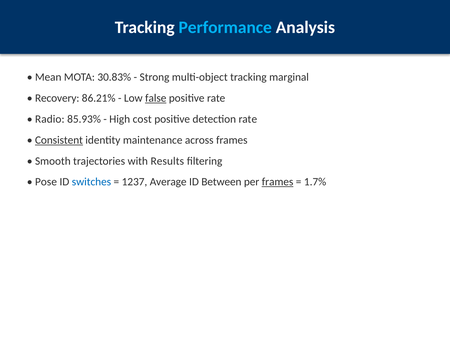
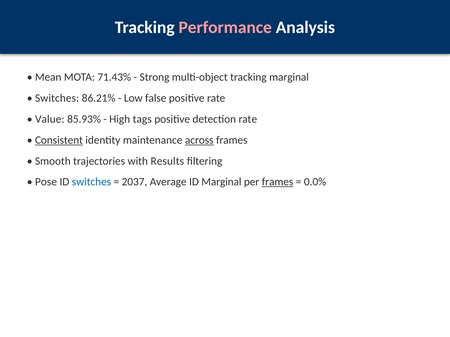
Performance colour: light blue -> pink
30.83%: 30.83% -> 71.43%
Recovery at (57, 98): Recovery -> Switches
false underline: present -> none
Radio: Radio -> Value
cost: cost -> tags
across underline: none -> present
1237: 1237 -> 2037
ID Between: Between -> Marginal
1.7%: 1.7% -> 0.0%
